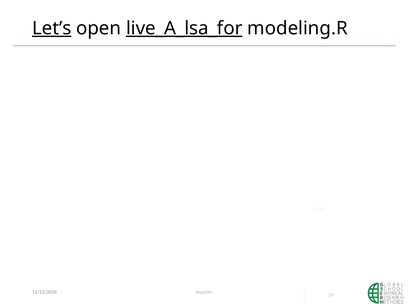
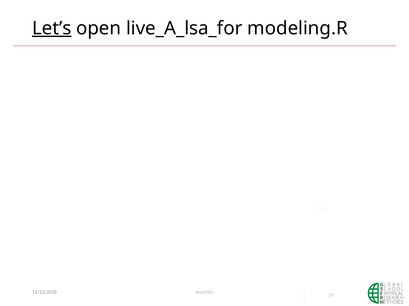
live_A_lsa_for underline: present -> none
